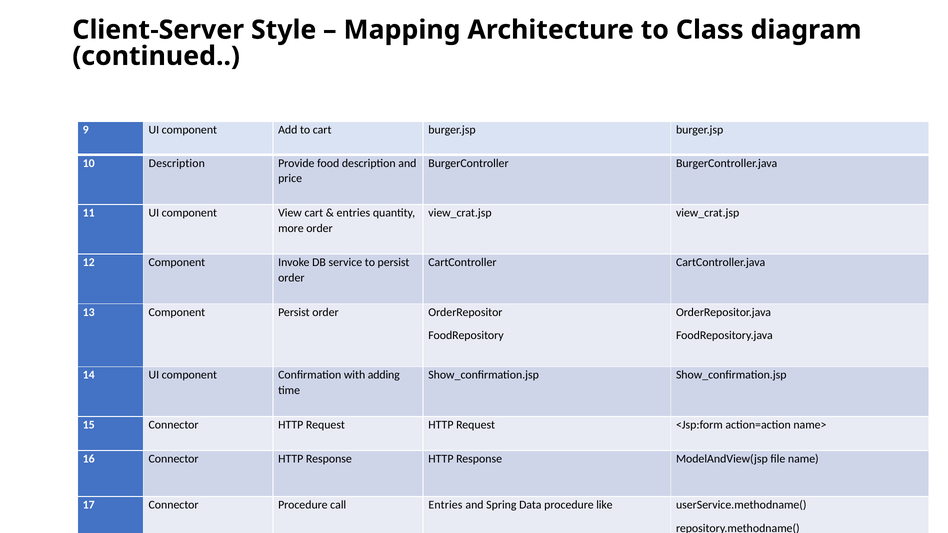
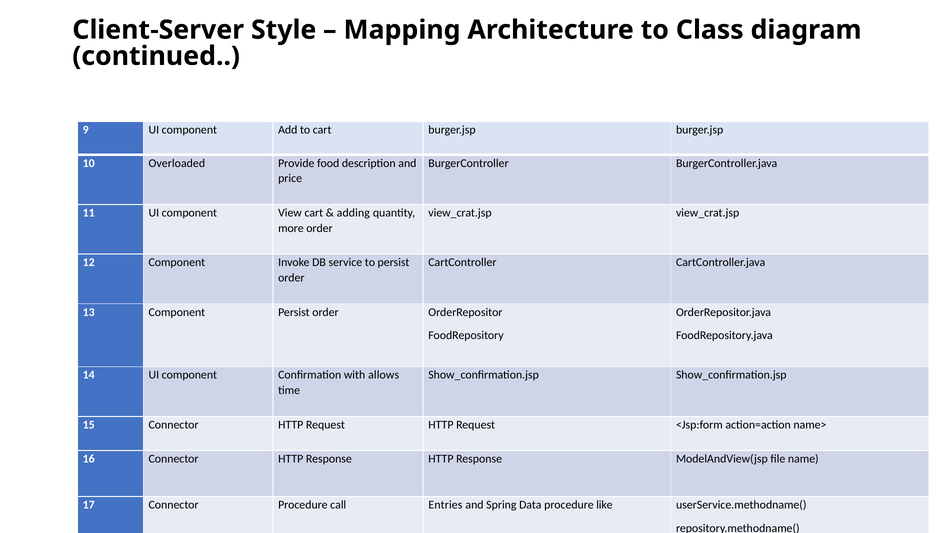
10 Description: Description -> Overloaded
entries at (353, 213): entries -> adding
adding: adding -> allows
